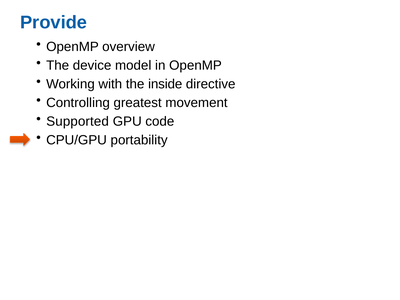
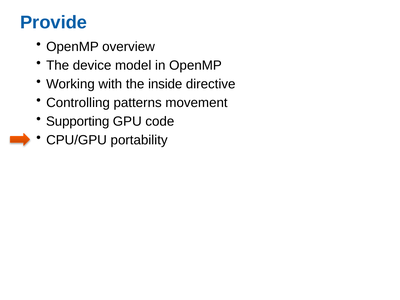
greatest: greatest -> patterns
Supported: Supported -> Supporting
